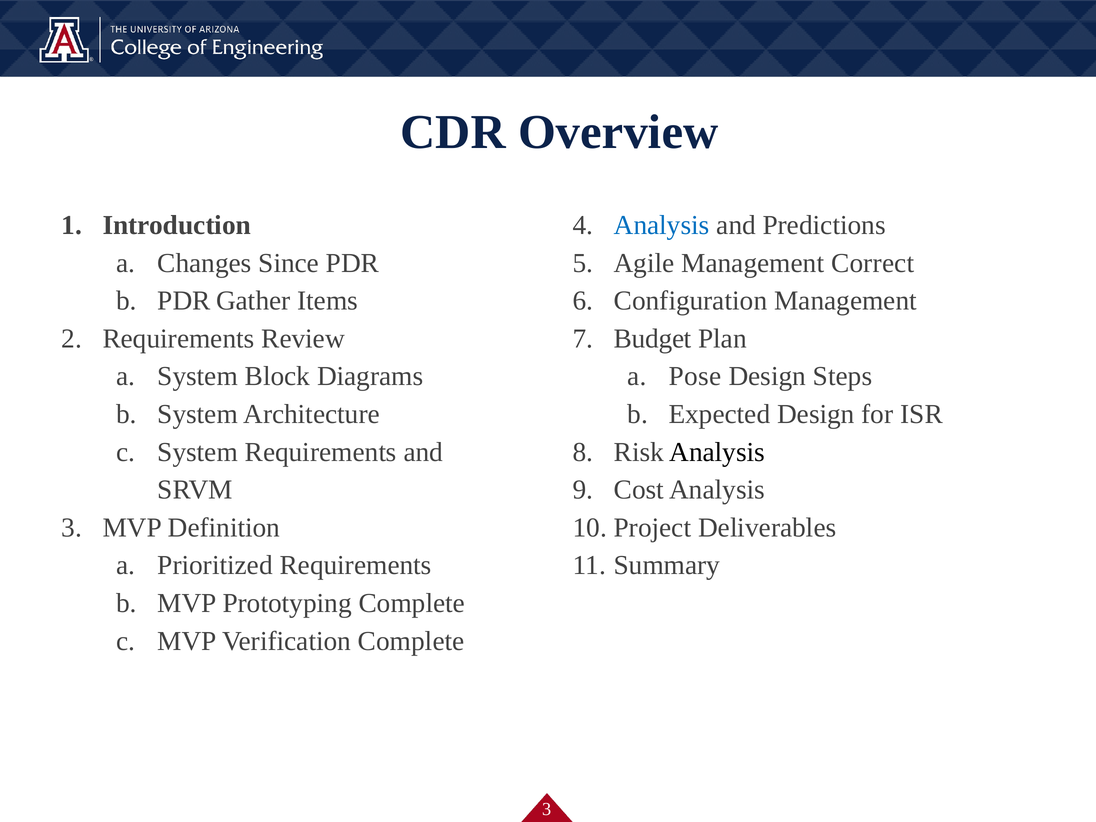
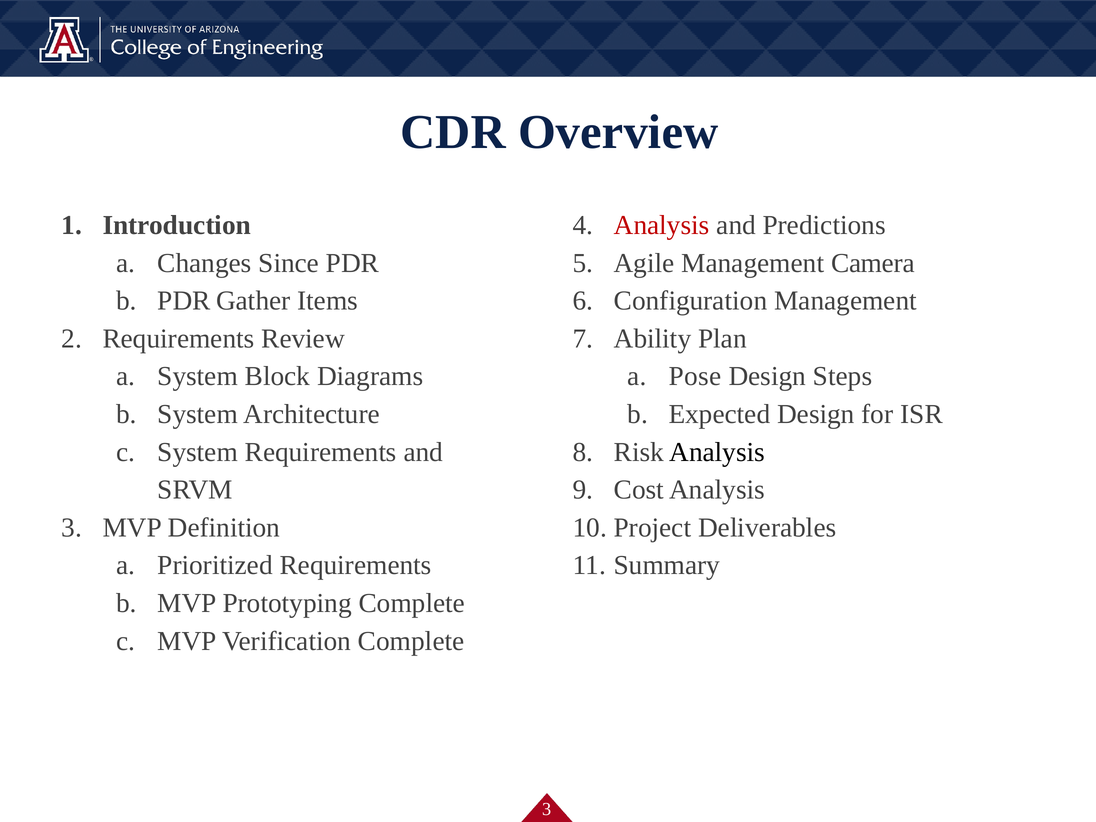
Analysis at (662, 225) colour: blue -> red
Correct: Correct -> Camera
Budget: Budget -> Ability
